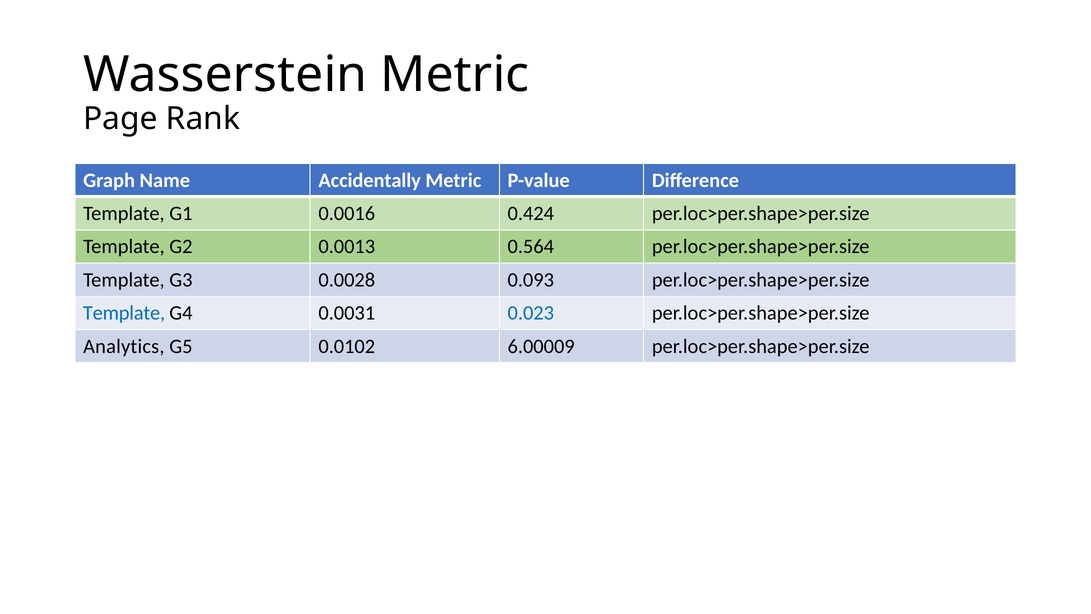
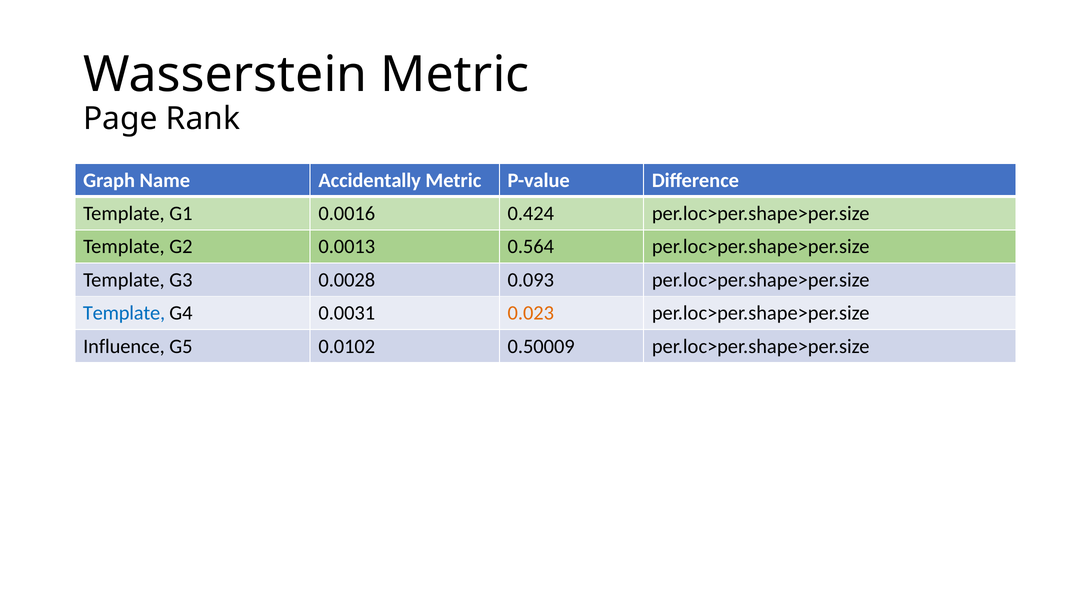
0.023 colour: blue -> orange
Analytics: Analytics -> Influence
6.00009: 6.00009 -> 0.50009
